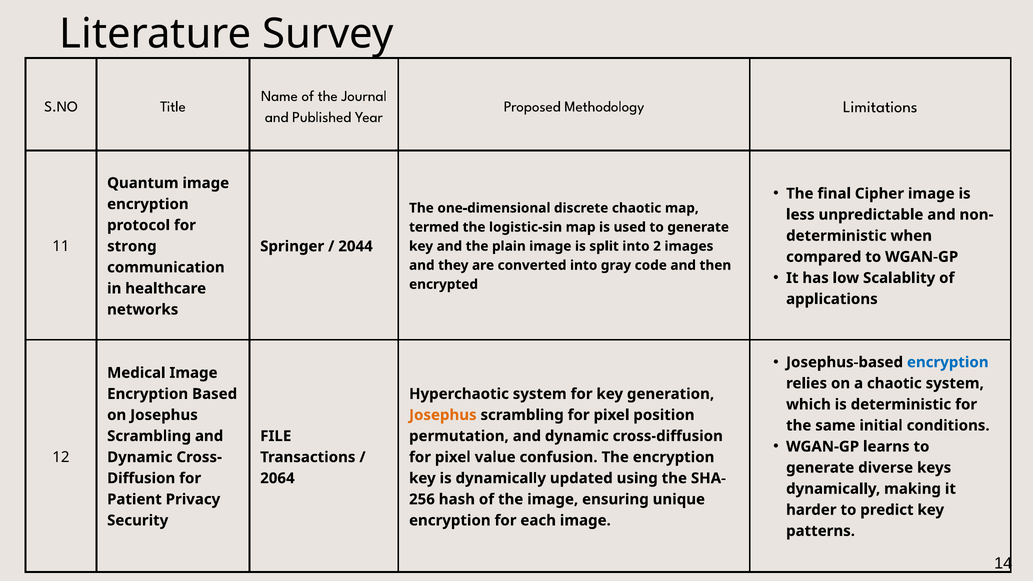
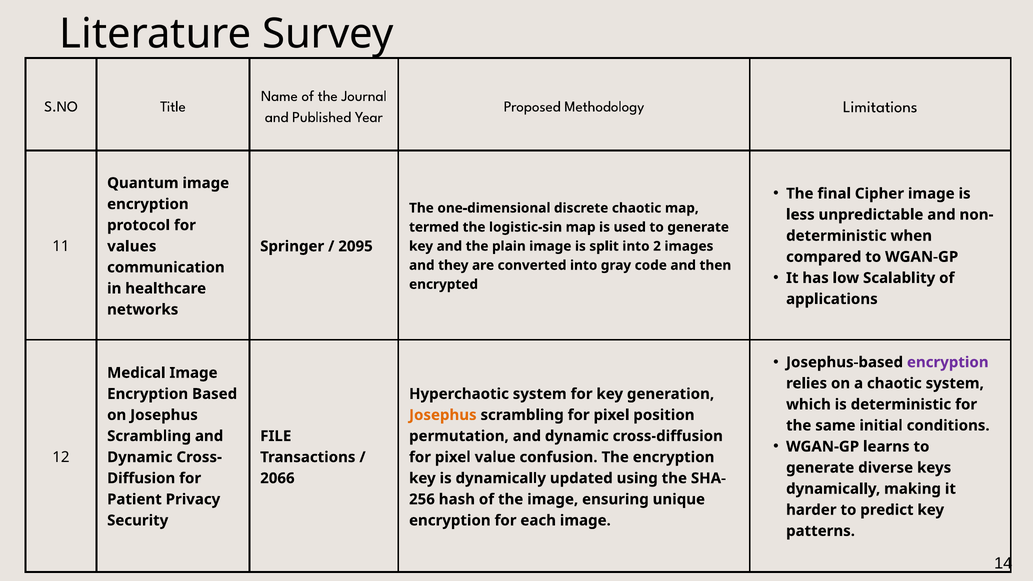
strong: strong -> values
2044: 2044 -> 2095
encryption at (948, 362) colour: blue -> purple
2064: 2064 -> 2066
